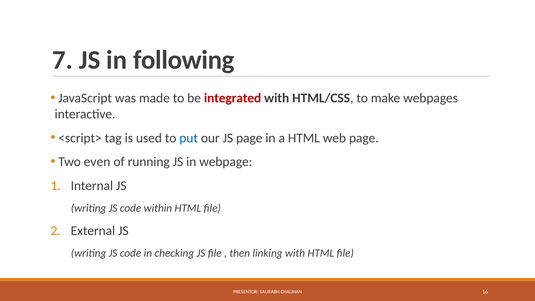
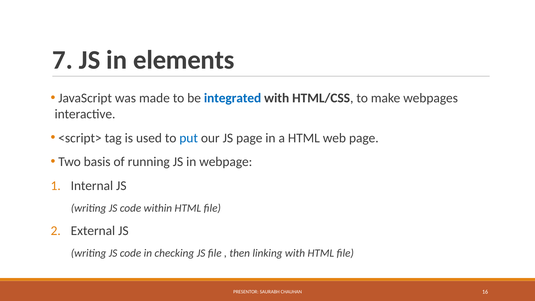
following: following -> elements
integrated colour: red -> blue
even: even -> basis
